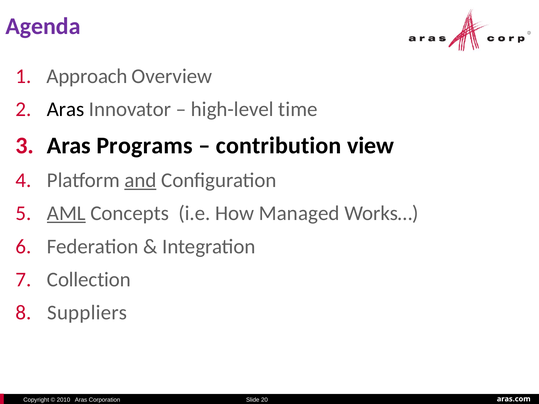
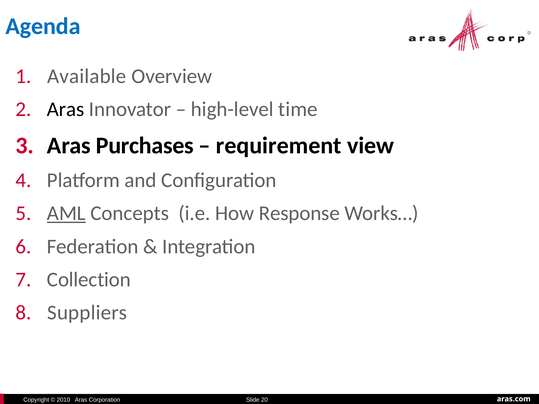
Agenda colour: purple -> blue
Approach: Approach -> Available
Programs: Programs -> Purchases
contribution: contribution -> requirement
and underline: present -> none
Managed: Managed -> Response
